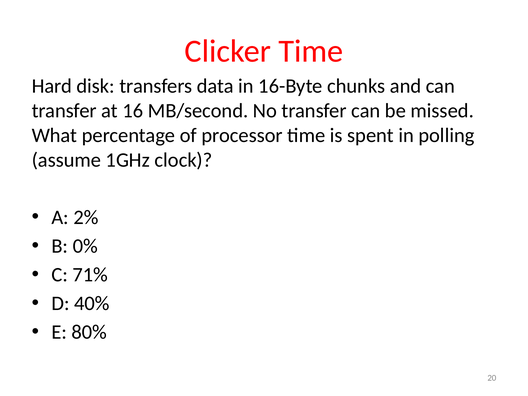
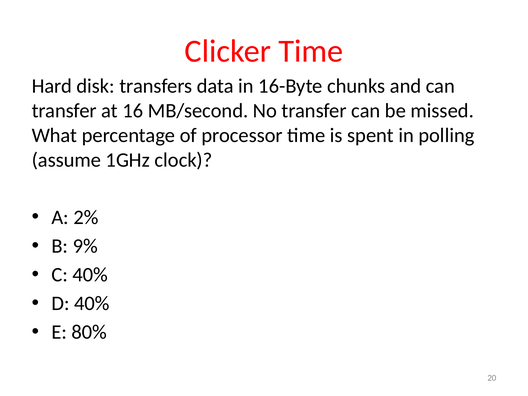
0%: 0% -> 9%
C 71%: 71% -> 40%
